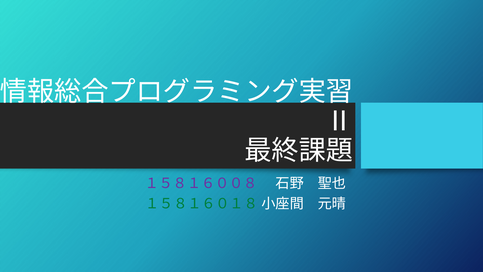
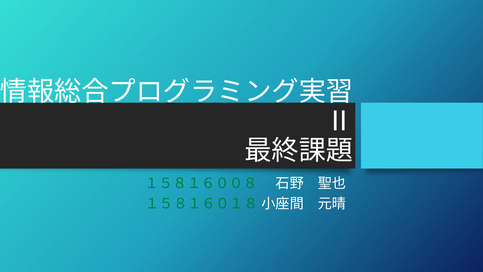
１５８１６００８ colour: purple -> green
